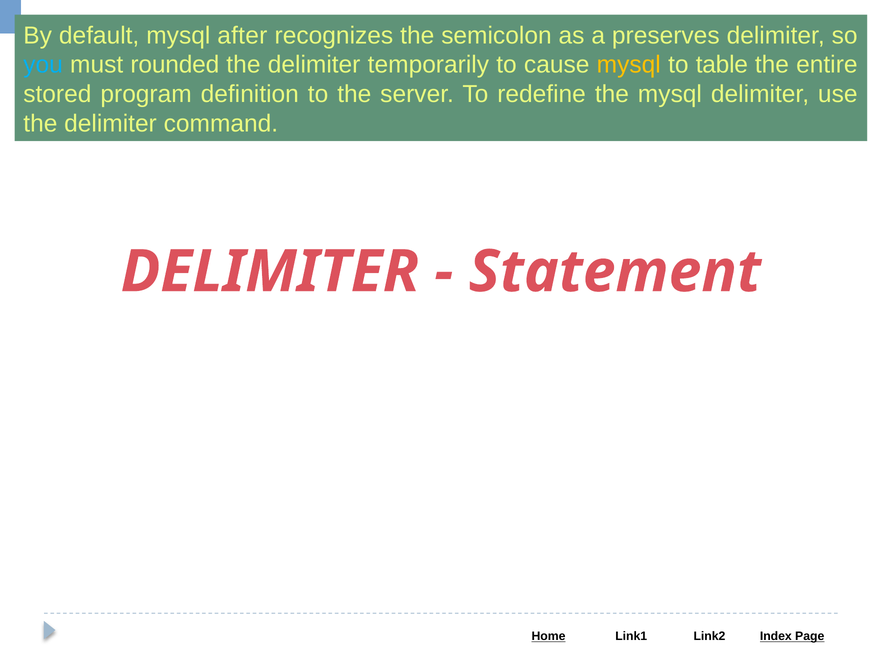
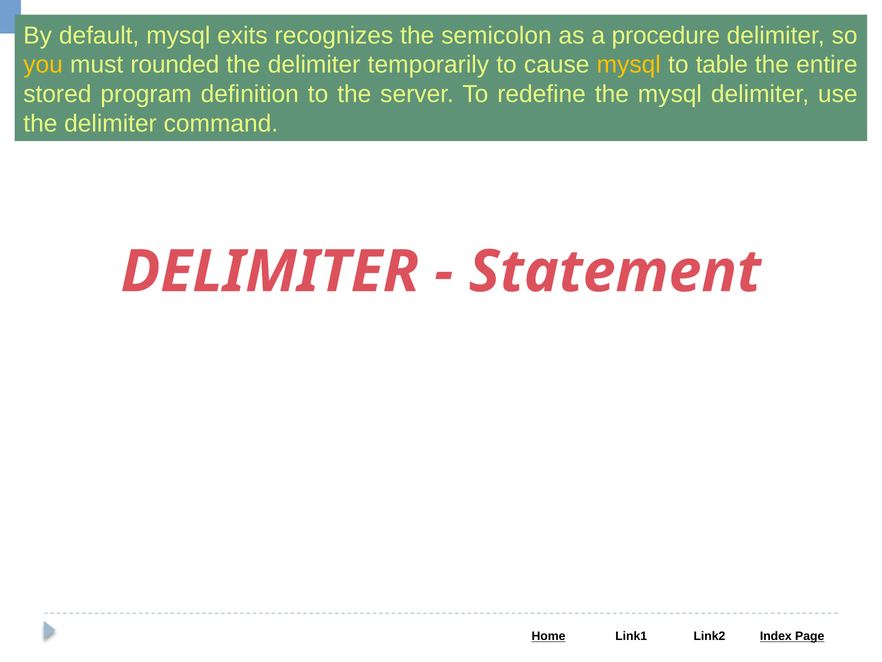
after: after -> exits
preserves: preserves -> procedure
you colour: light blue -> yellow
